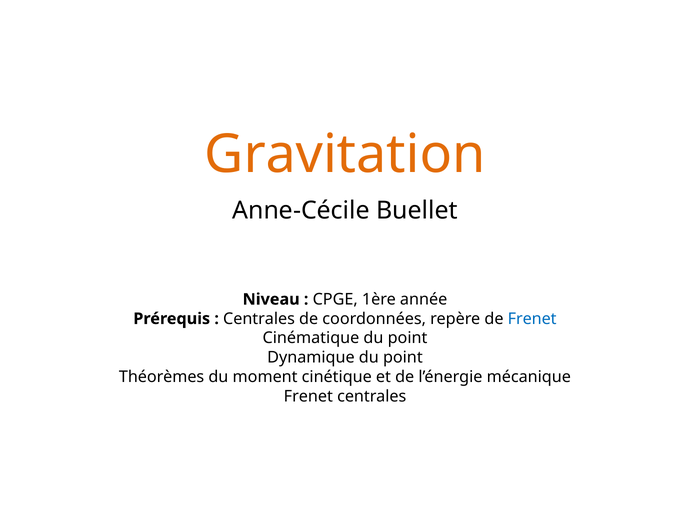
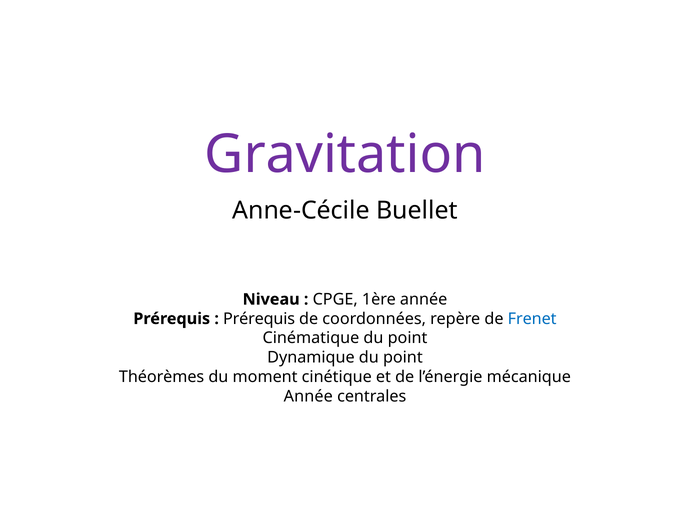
Gravitation colour: orange -> purple
Centrales at (259, 319): Centrales -> Prérequis
Frenet at (308, 397): Frenet -> Année
